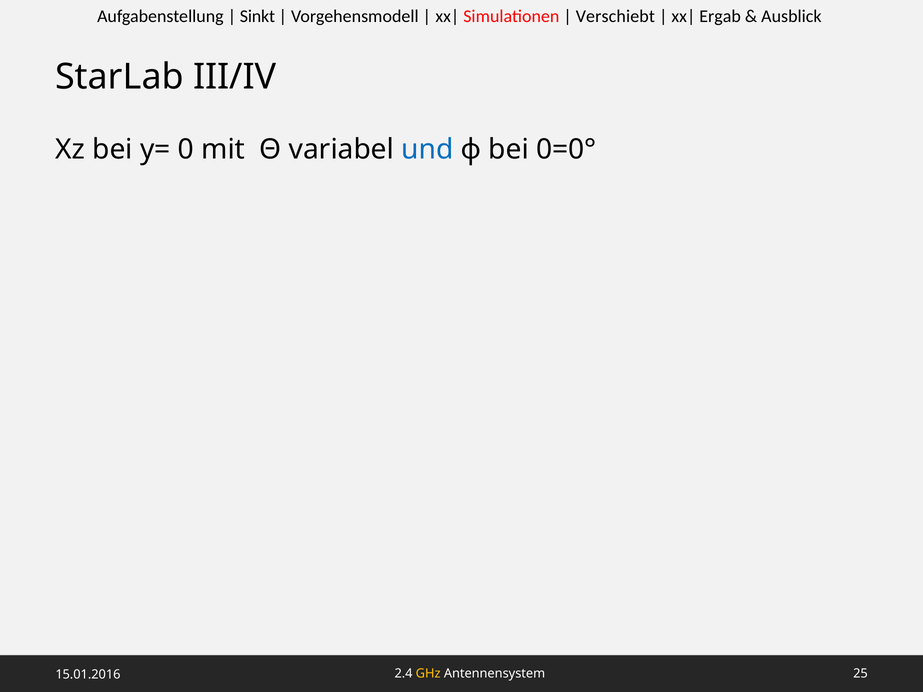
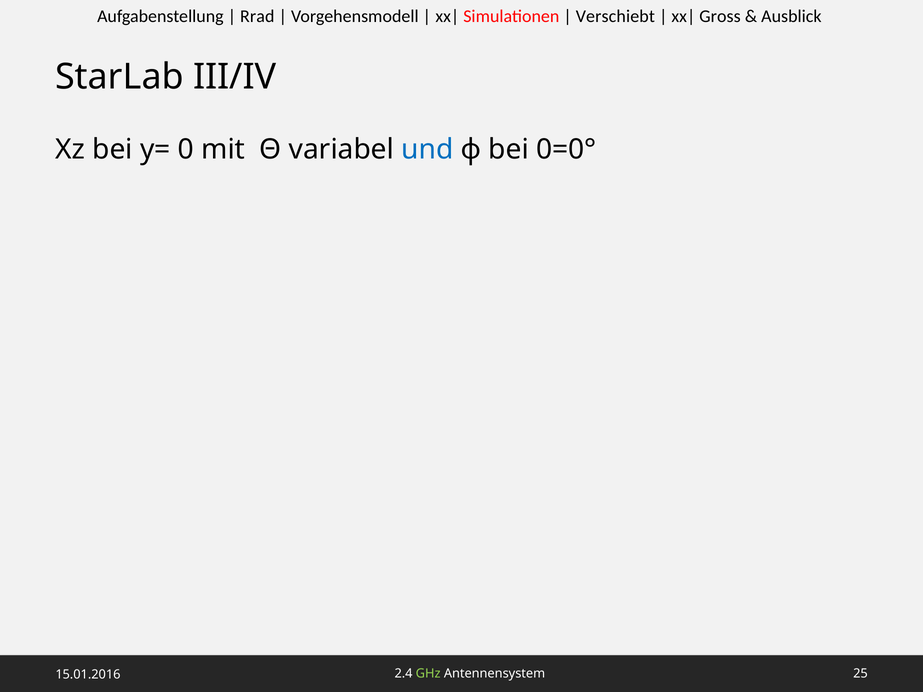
Sinkt: Sinkt -> Rrad
Ergab: Ergab -> Gross
GHz colour: yellow -> light green
